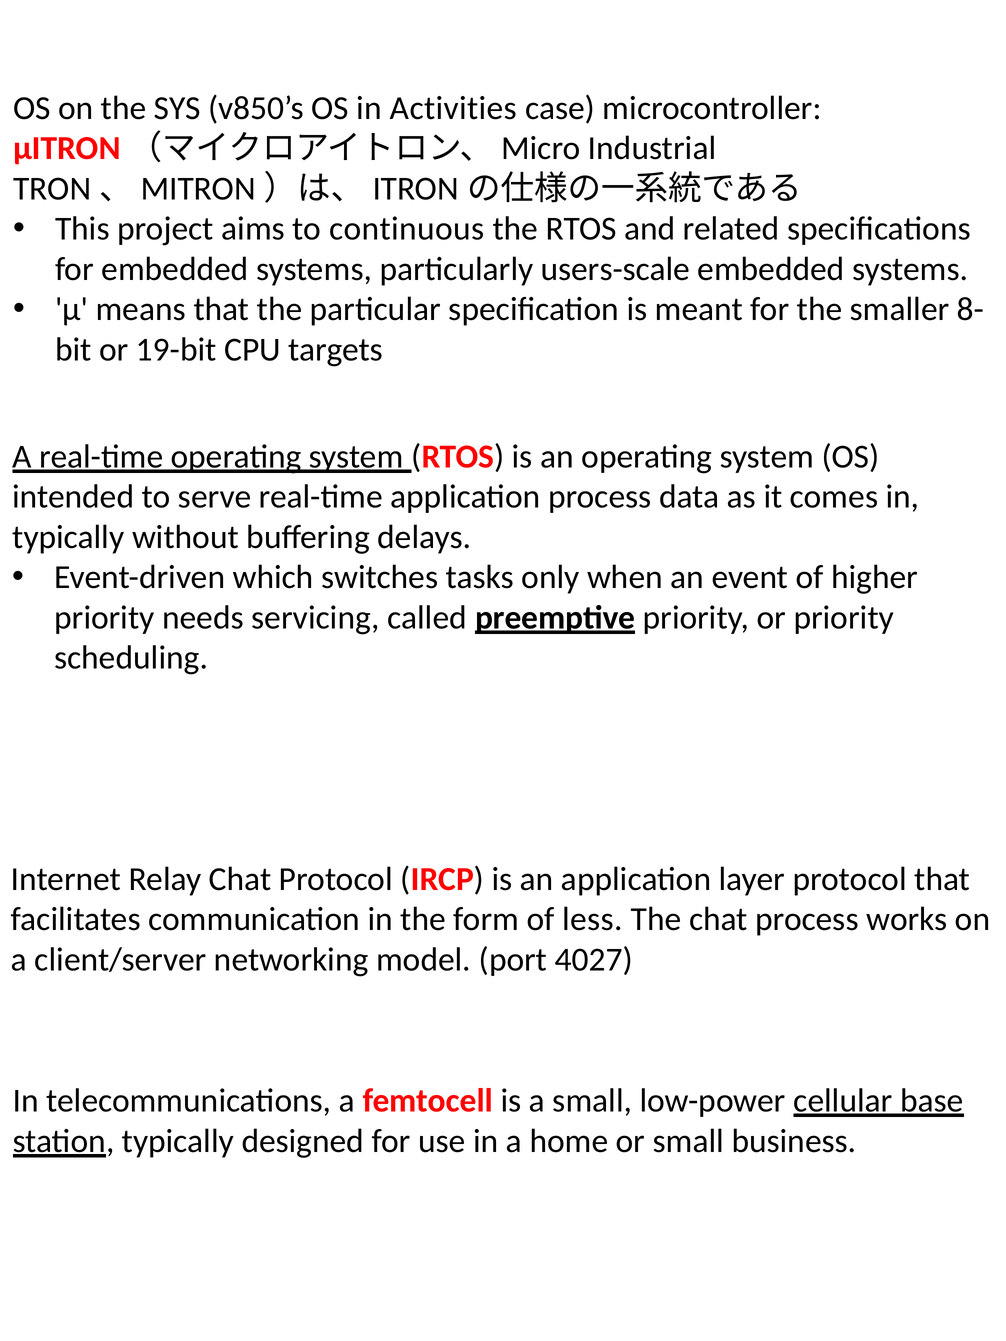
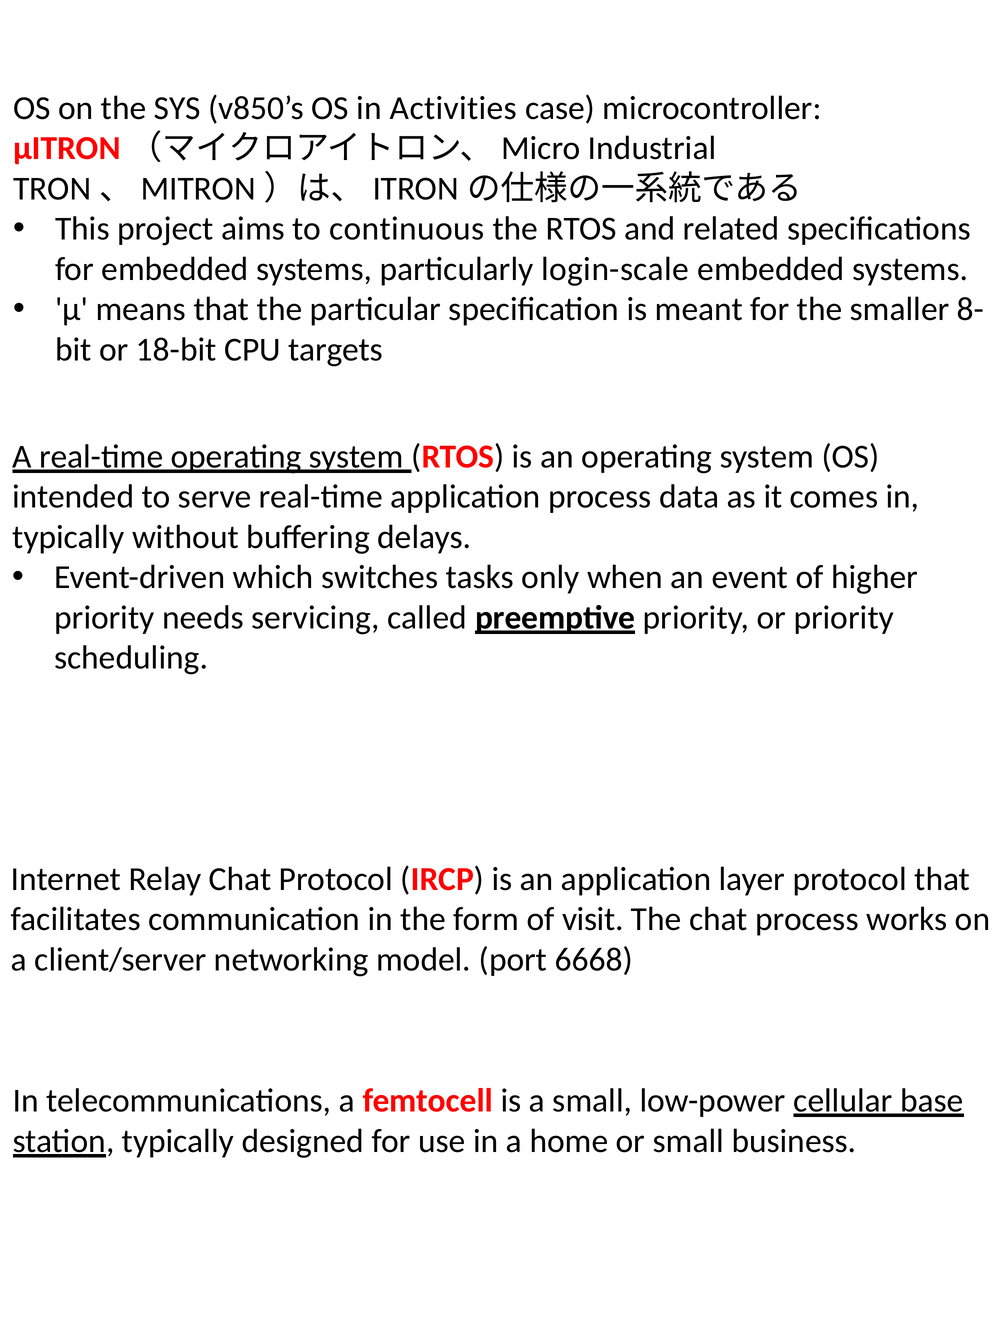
users-scale: users-scale -> login-scale
19-bit: 19-bit -> 18-bit
less: less -> visit
4027: 4027 -> 6668
